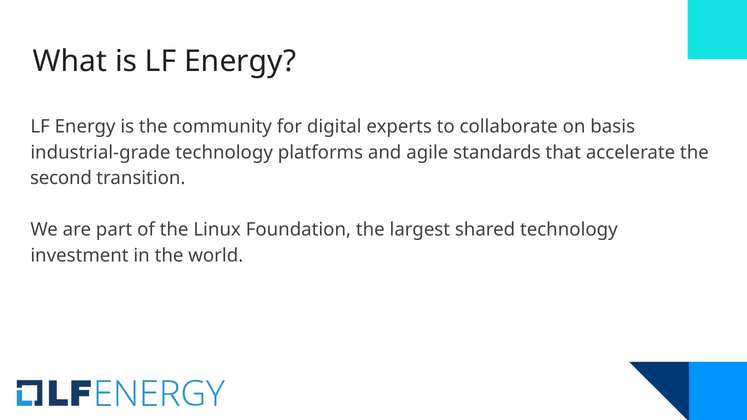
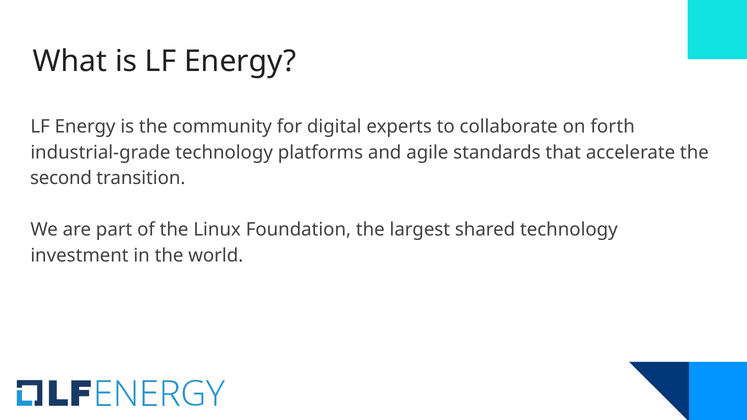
basis: basis -> forth
